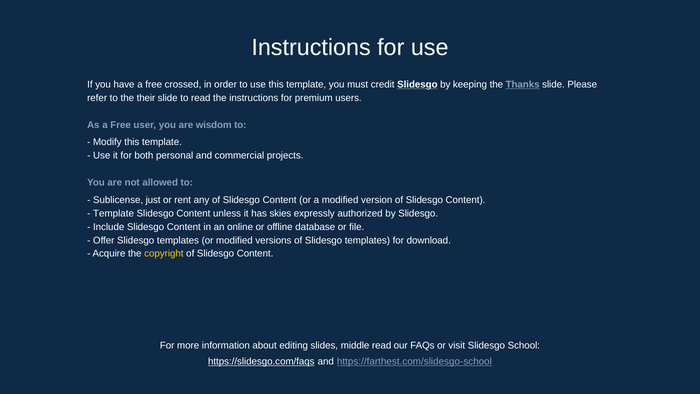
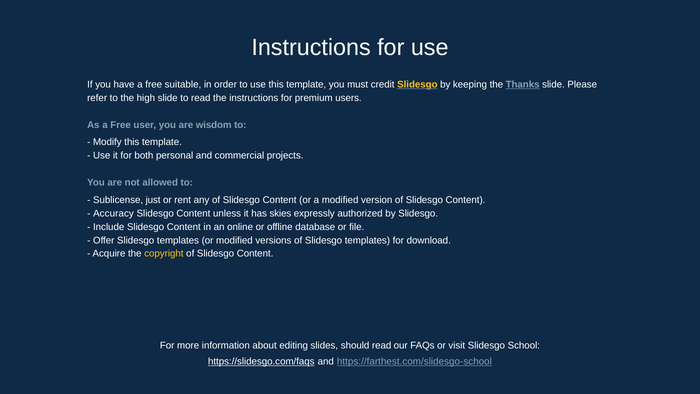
crossed: crossed -> suitable
Slidesgo at (417, 84) colour: white -> yellow
their: their -> high
Template at (114, 213): Template -> Accuracy
middle: middle -> should
